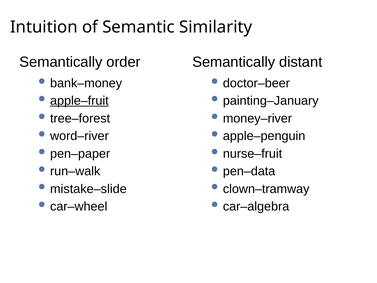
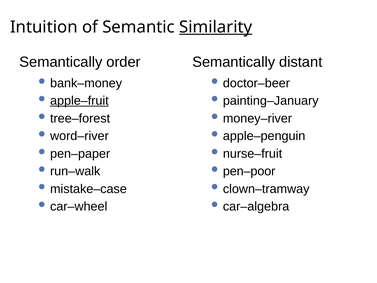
Similarity underline: none -> present
pen–data: pen–data -> pen–poor
mistake–slide: mistake–slide -> mistake–case
